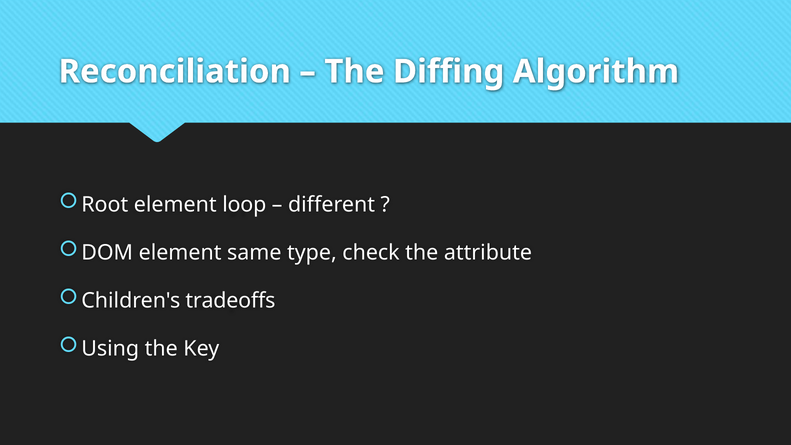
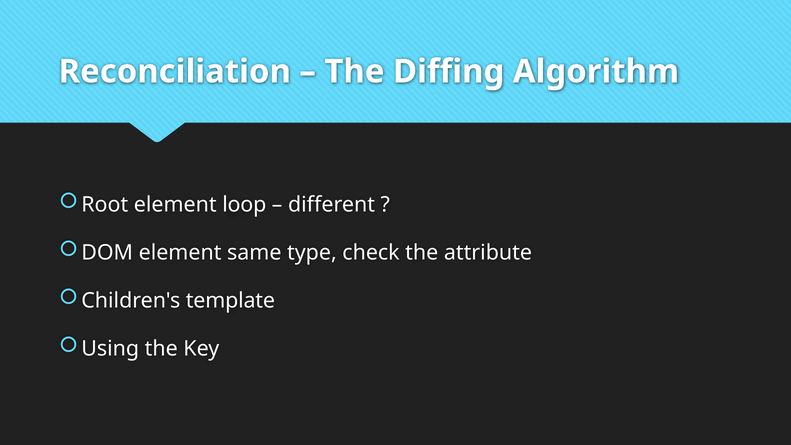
tradeoffs: tradeoffs -> template
